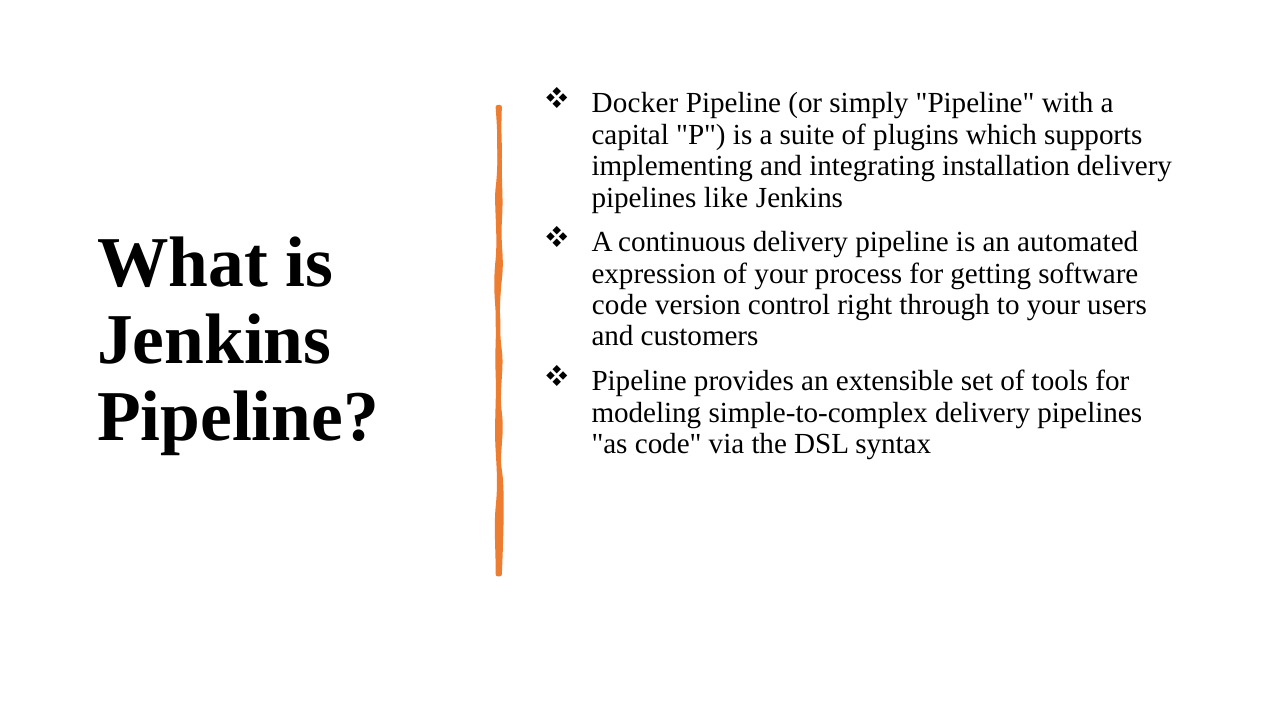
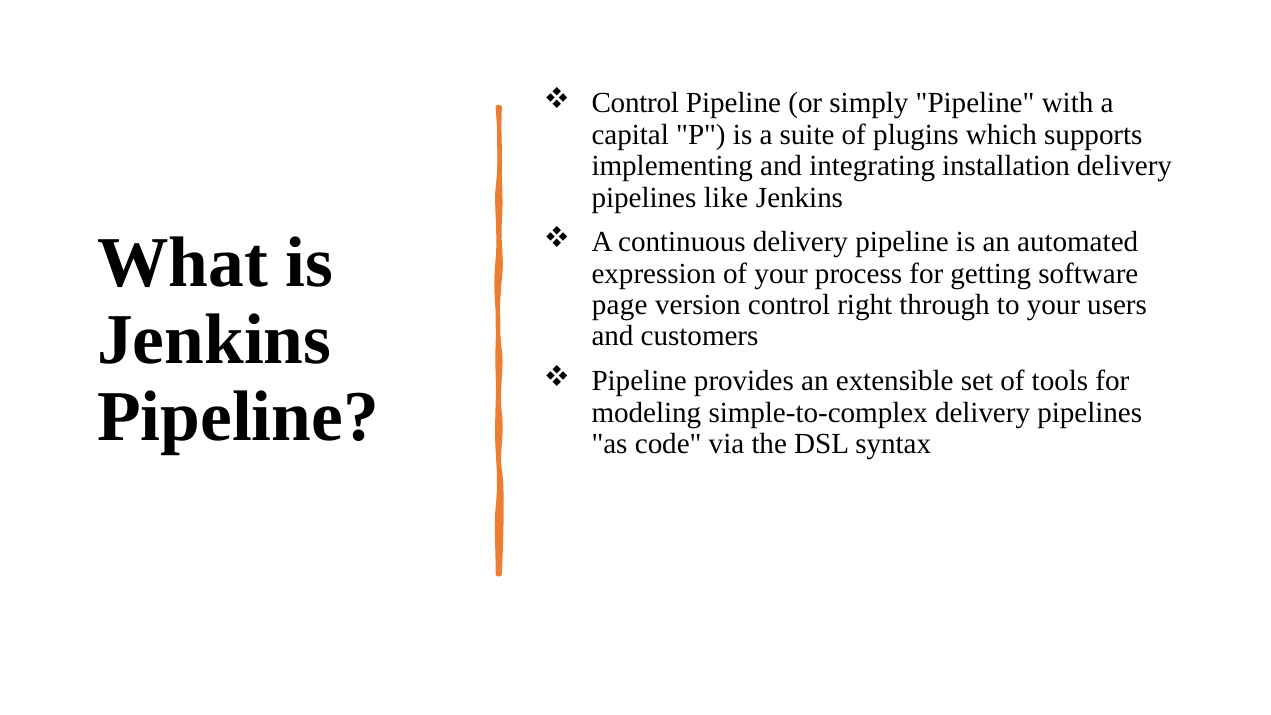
Docker at (635, 103): Docker -> Control
code at (620, 305): code -> page
